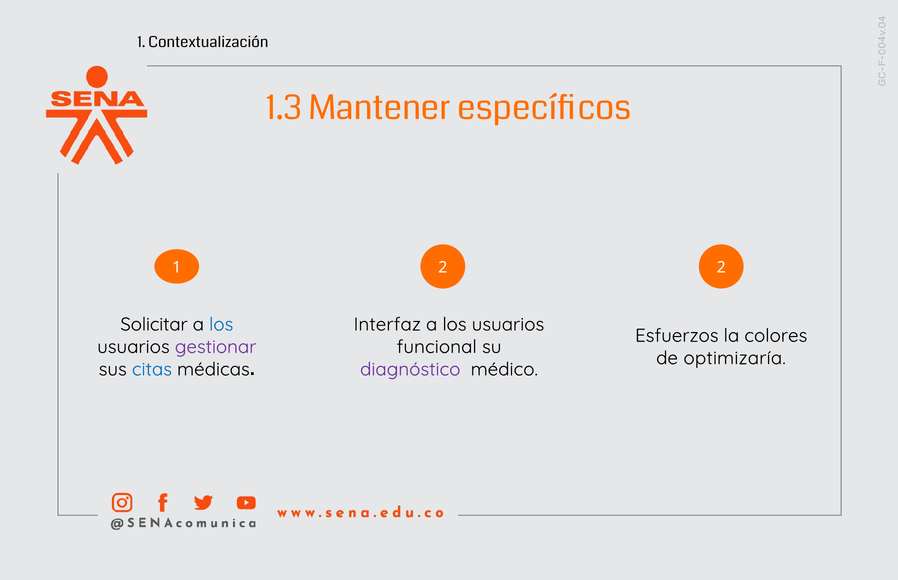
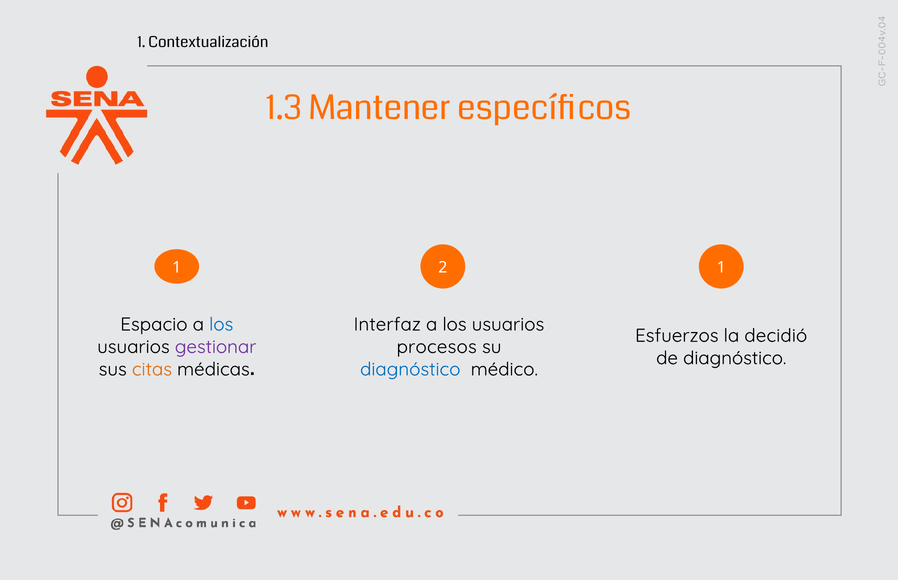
2 2: 2 -> 1
Solicitar: Solicitar -> Espacio
colores: colores -> decidió
funcional: funcional -> procesos
de optimizaría: optimizaría -> diagnóstico
citas colour: blue -> orange
diagnóstico at (410, 369) colour: purple -> blue
